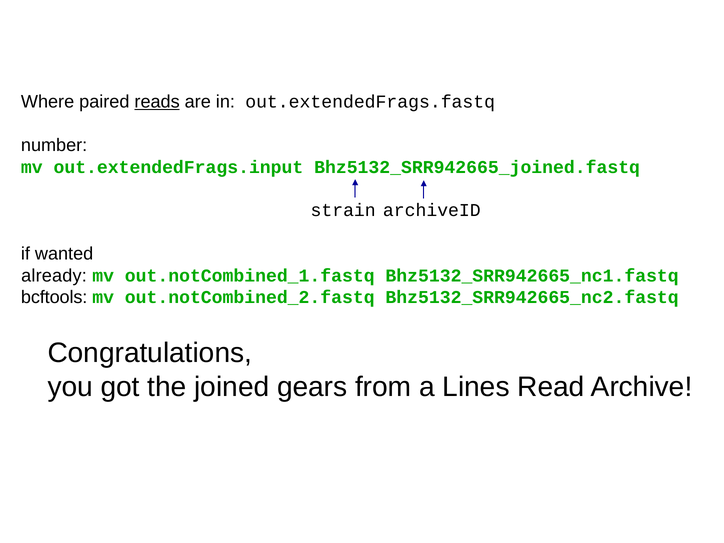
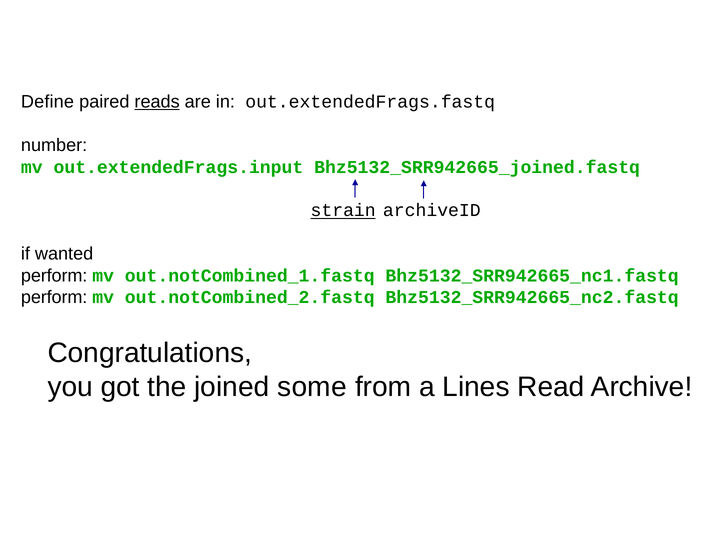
Where: Where -> Define
strain underline: none -> present
already at (54, 276): already -> perform
bcftools at (54, 297): bcftools -> perform
gears: gears -> some
